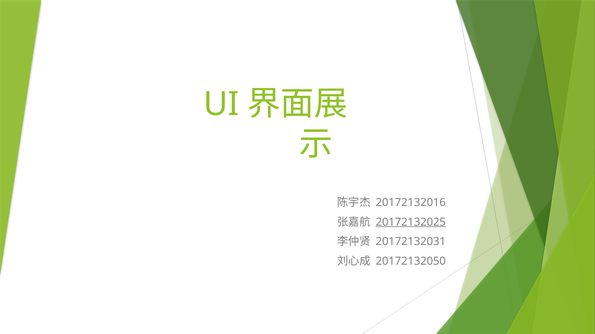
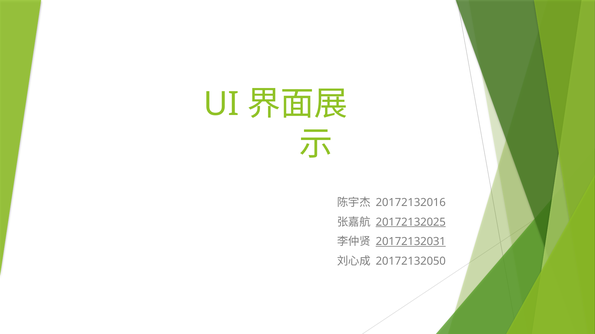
20172132031 underline: none -> present
